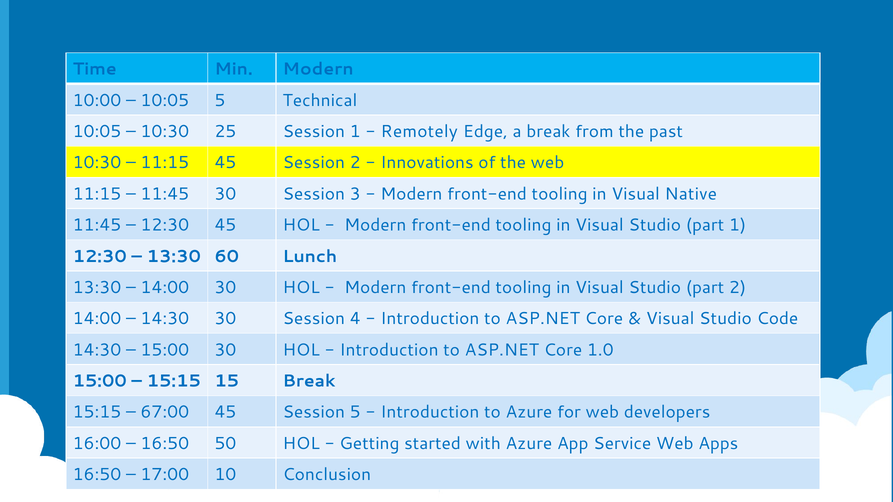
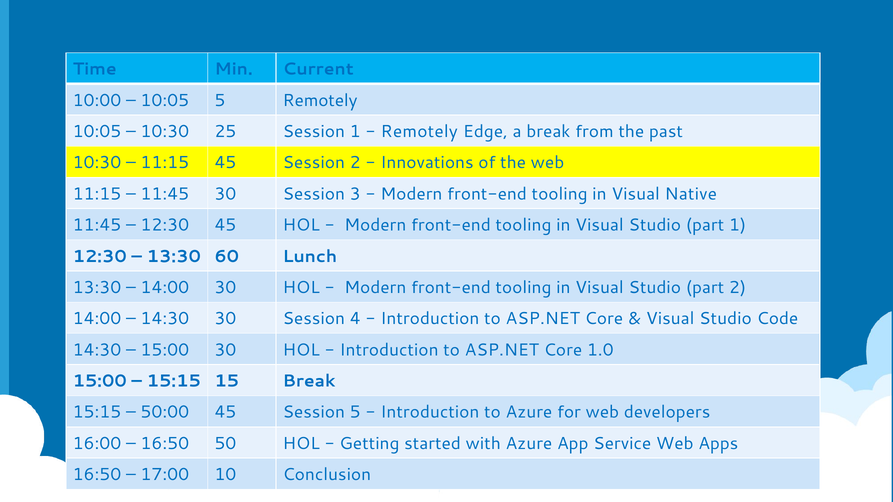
Min Modern: Modern -> Current
5 Technical: Technical -> Remotely
67:00: 67:00 -> 50:00
